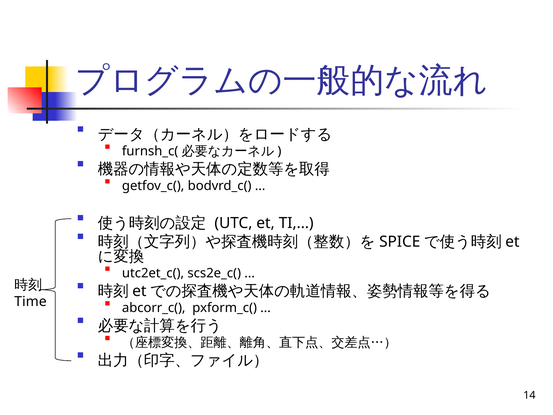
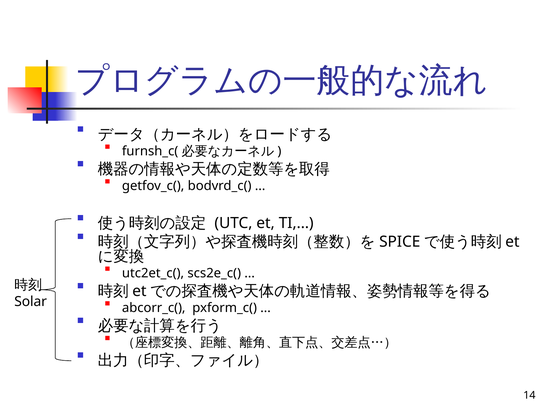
Time: Time -> Solar
